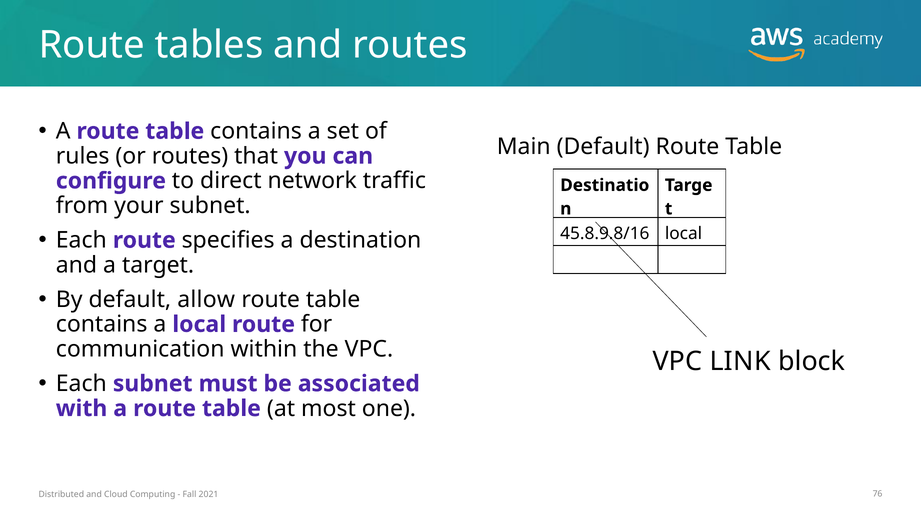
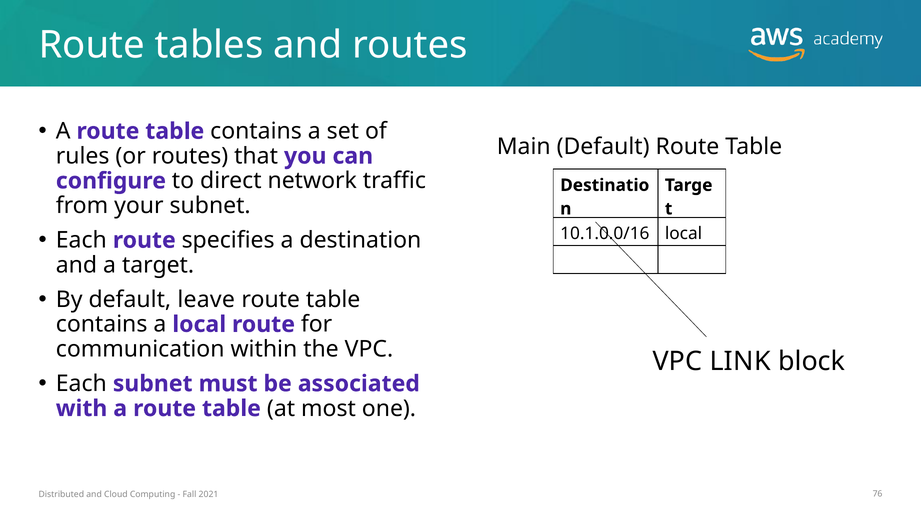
45.8.9.8/16: 45.8.9.8/16 -> 10.1.0.0/16
allow: allow -> leave
